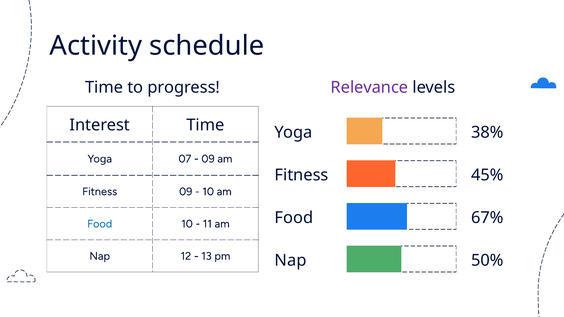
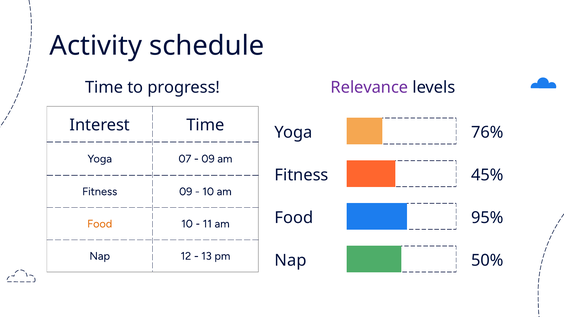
38%: 38% -> 76%
67%: 67% -> 95%
Food at (100, 224) colour: blue -> orange
